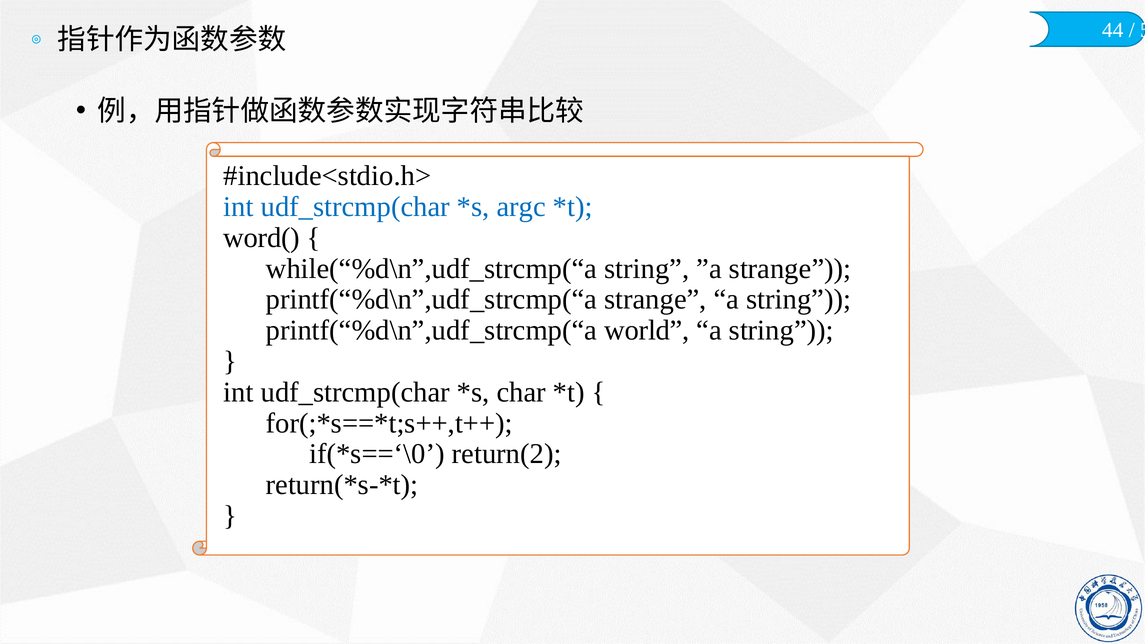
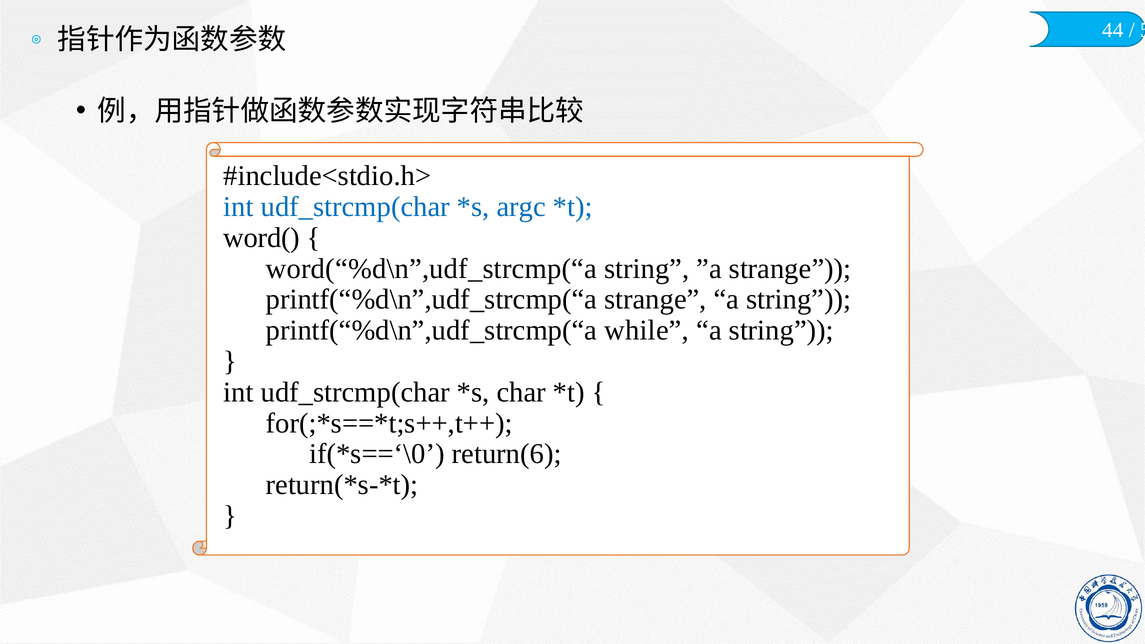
while(“%d\n”,udf_strcmp(“a: while(“%d\n”,udf_strcmp(“a -> word(“%d\n”,udf_strcmp(“a
world: world -> while
return(2: return(2 -> return(6
